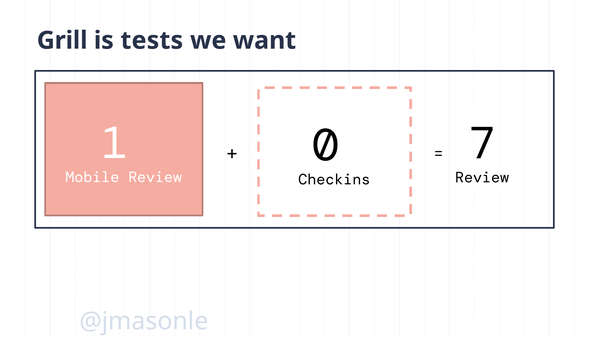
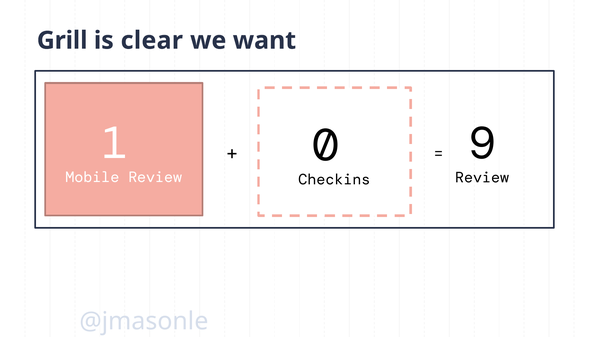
tests: tests -> clear
7: 7 -> 9
